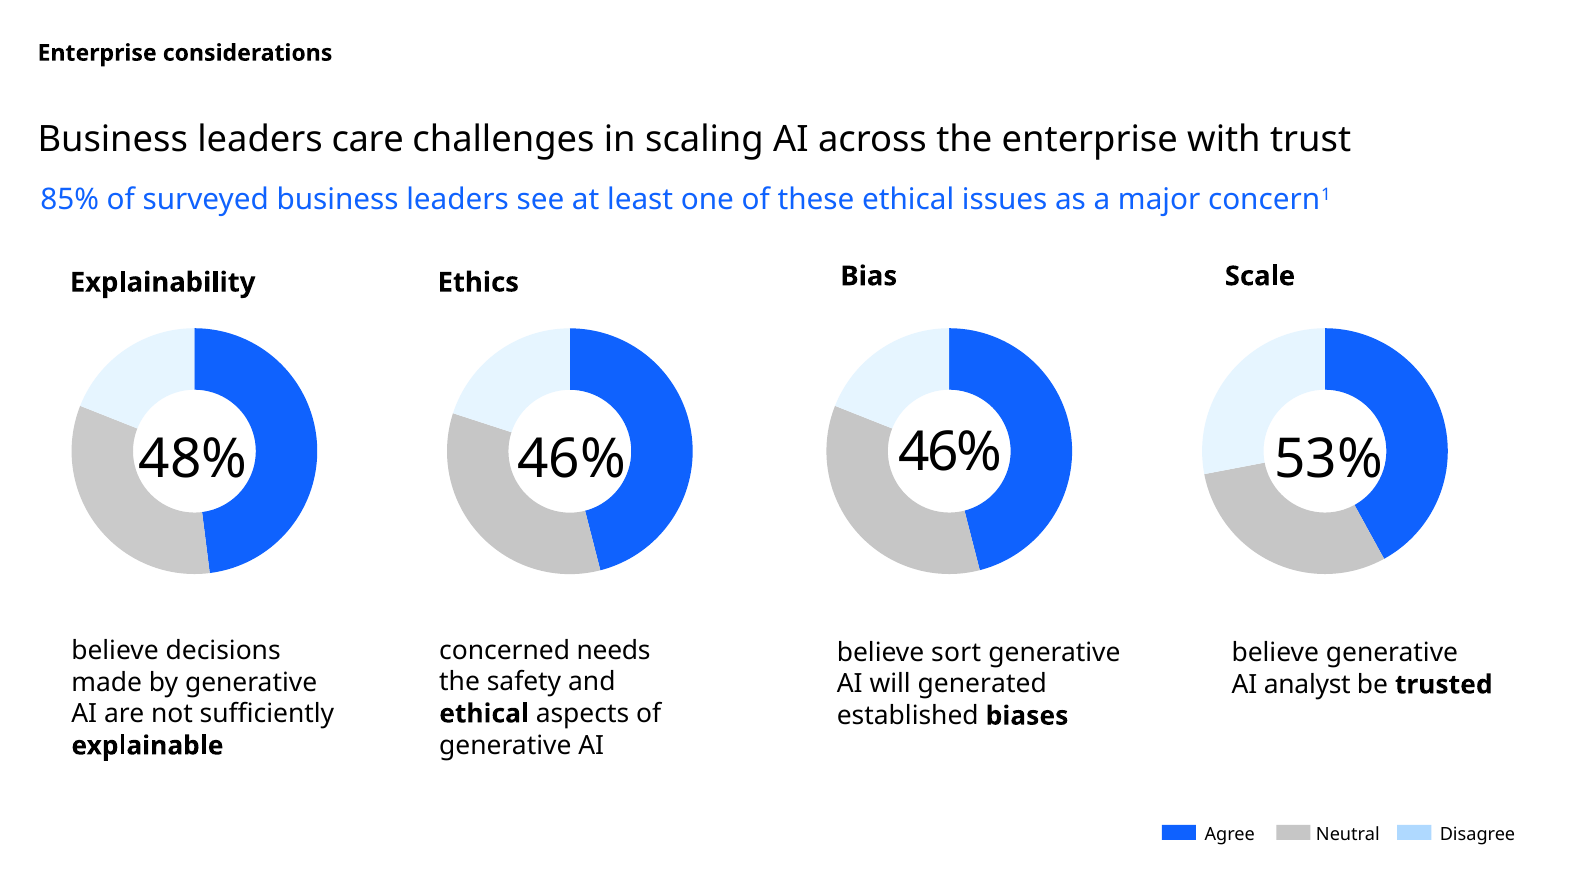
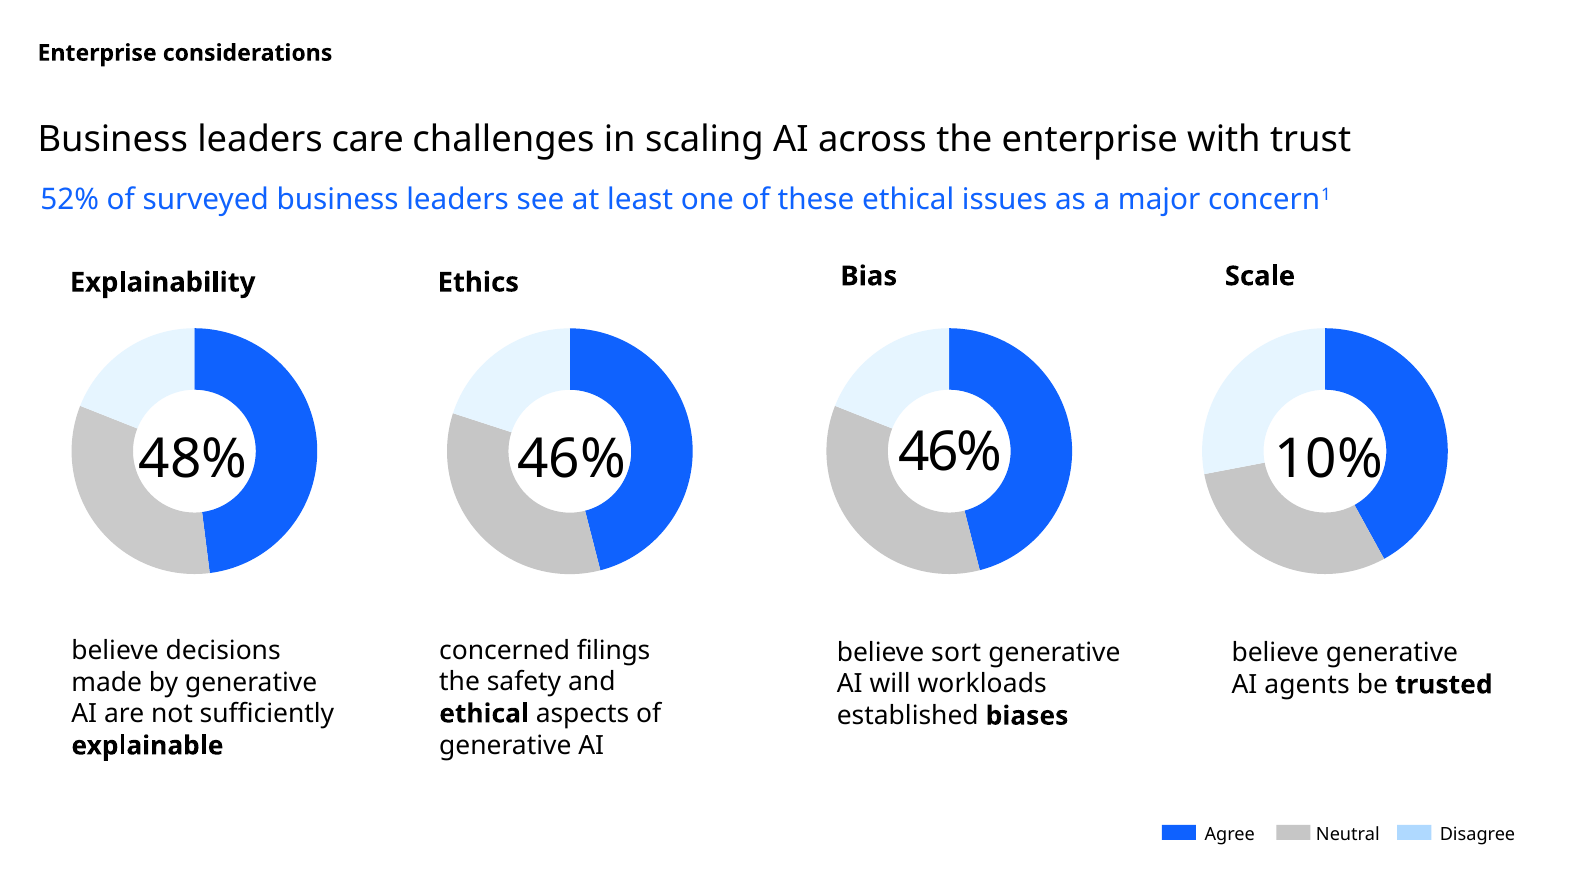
85%: 85% -> 52%
53%: 53% -> 10%
needs: needs -> filings
generated: generated -> workloads
analyst: analyst -> agents
